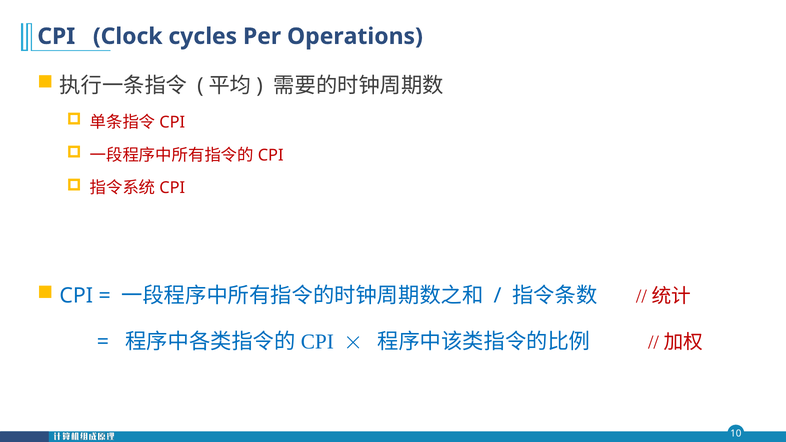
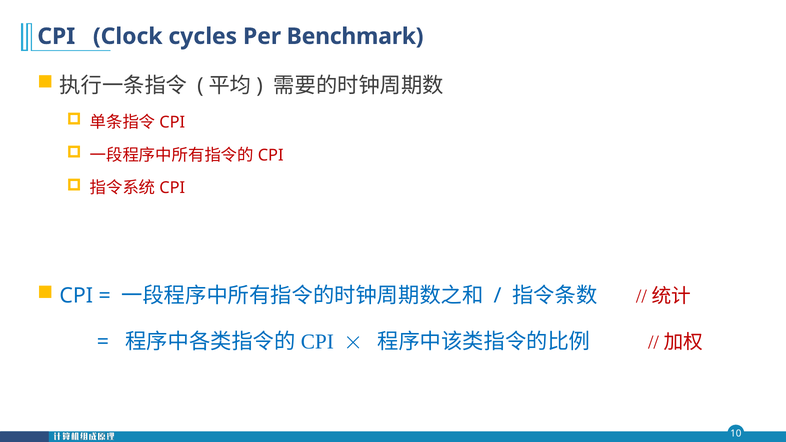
Operations: Operations -> Benchmark
